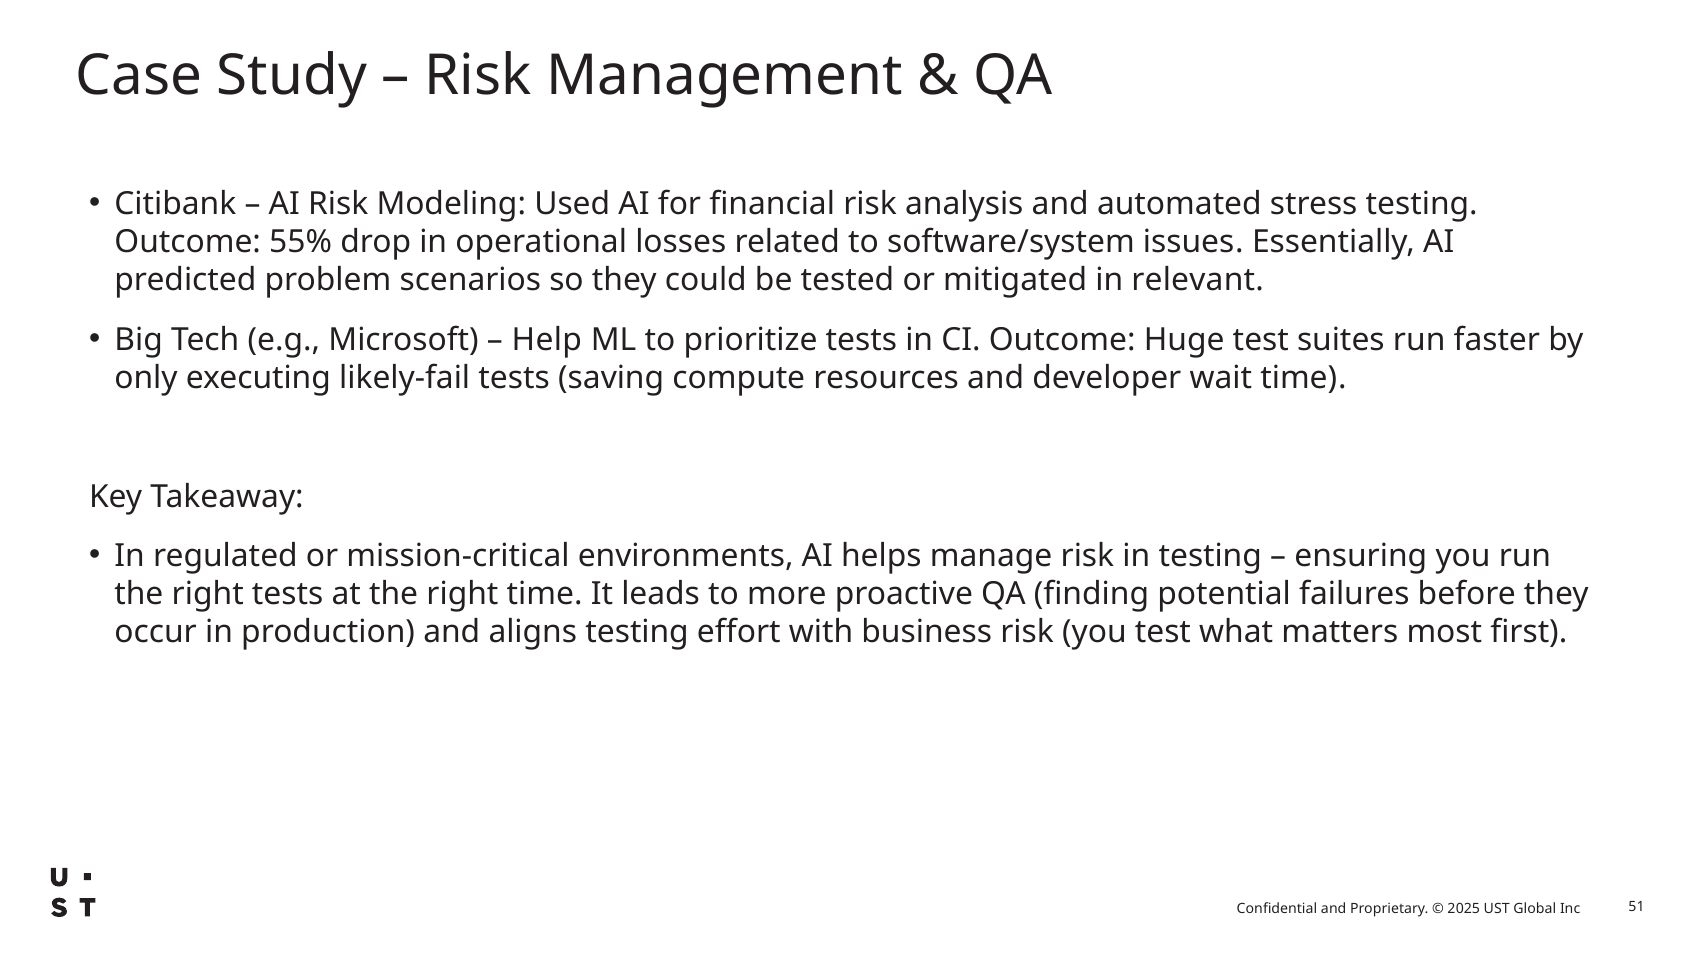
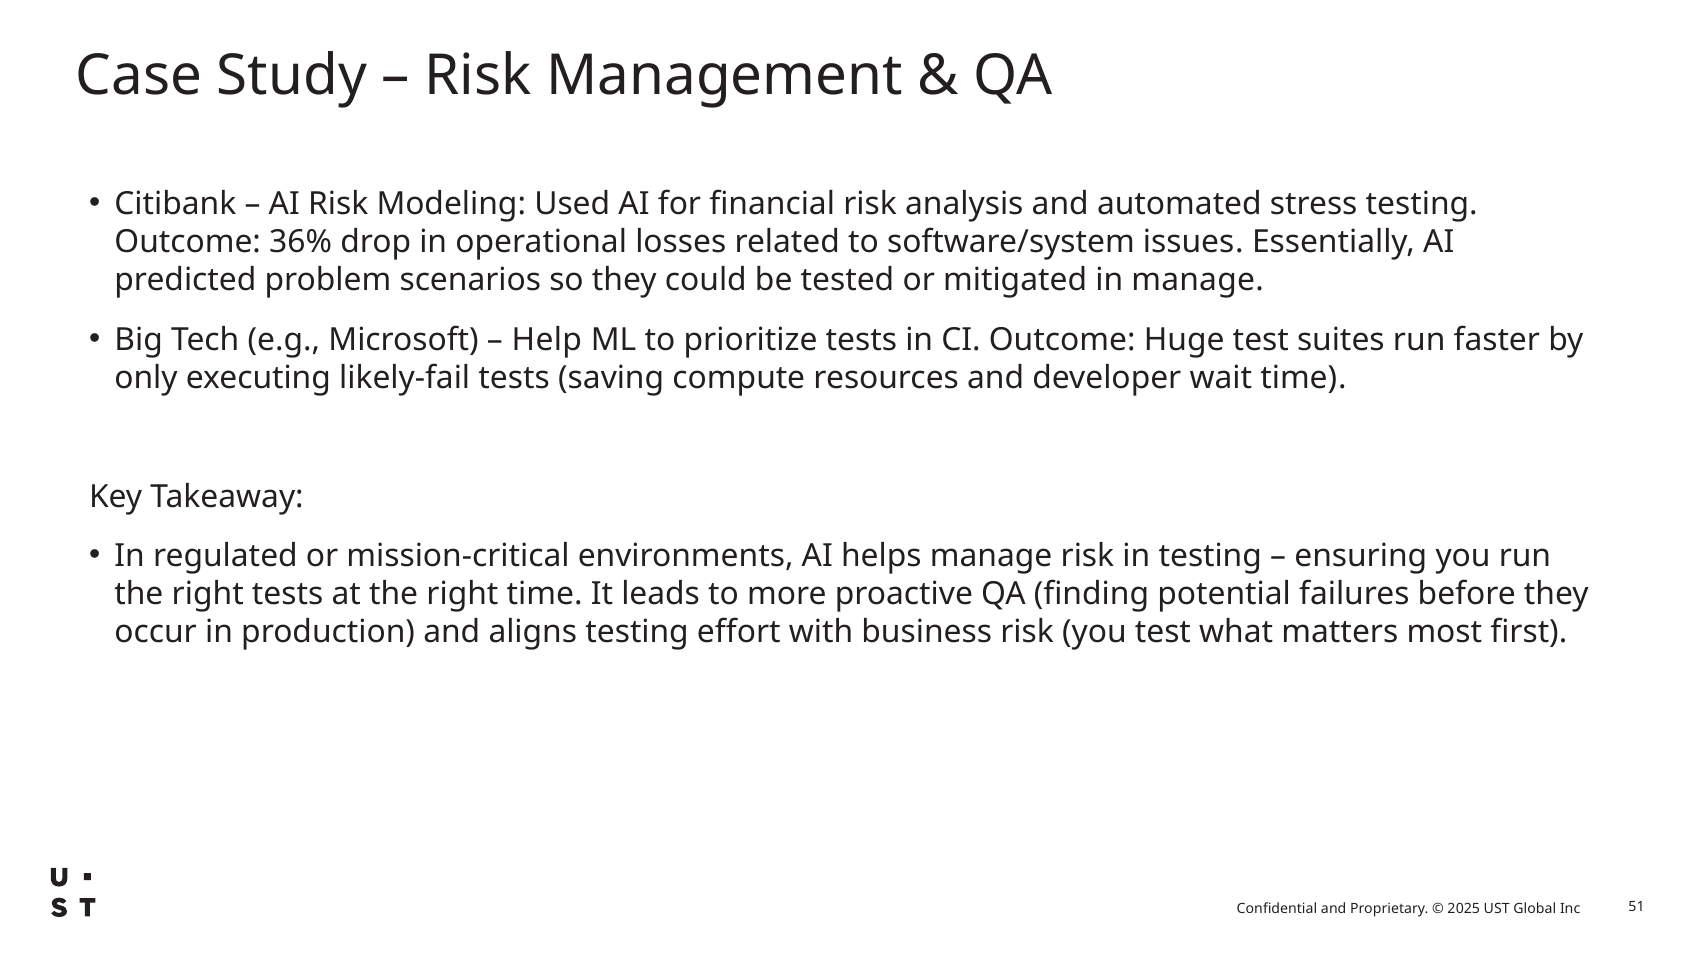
55%: 55% -> 36%
in relevant: relevant -> manage
